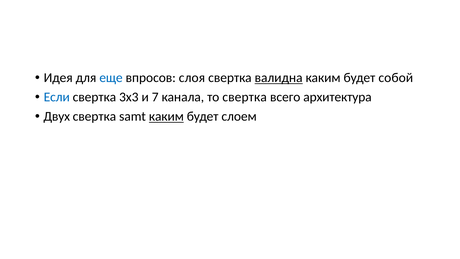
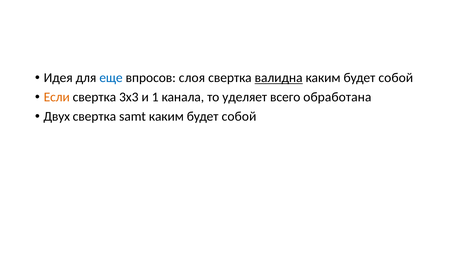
Если colour: blue -> orange
7: 7 -> 1
то свертка: свертка -> уделяет
архитектура: архитектура -> обработана
каким at (166, 116) underline: present -> none
слоем at (239, 116): слоем -> собой
